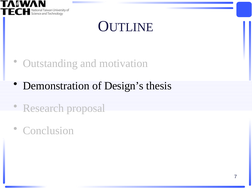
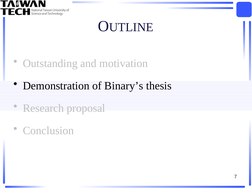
Design’s: Design’s -> Binary’s
